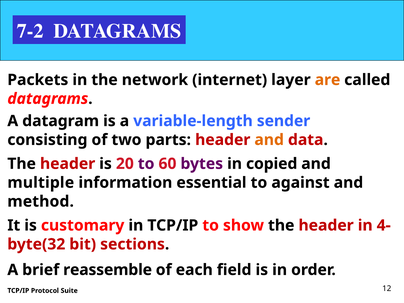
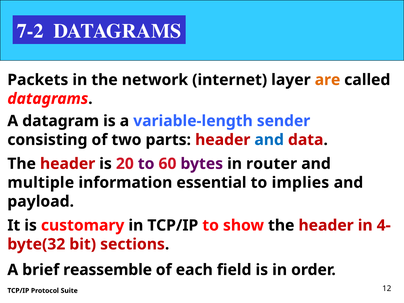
and at (269, 140) colour: orange -> blue
copied: copied -> router
against: against -> implies
method: method -> payload
